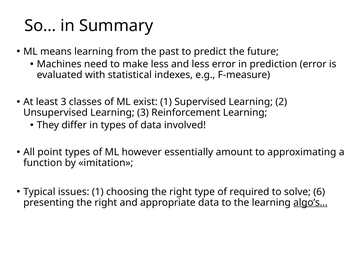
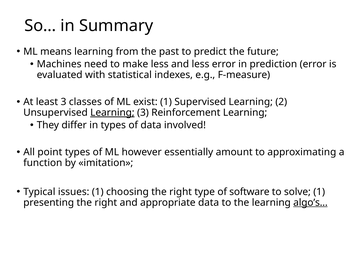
Learning at (112, 113) underline: none -> present
required: required -> software
solve 6: 6 -> 1
